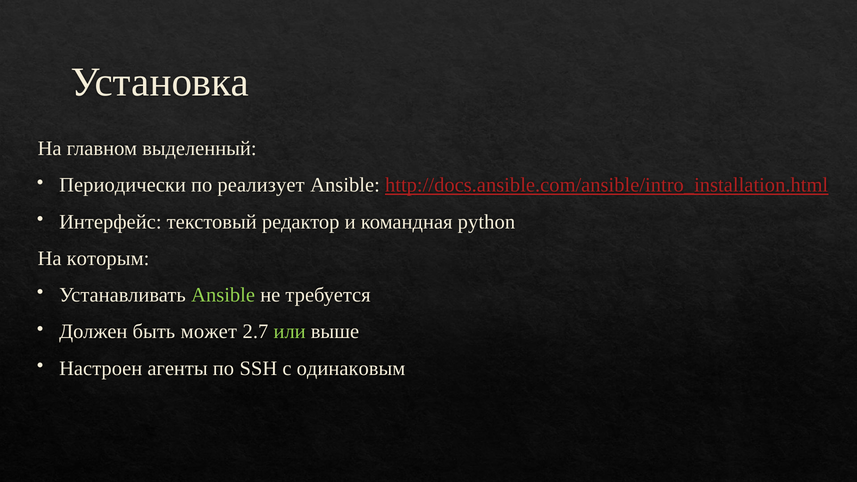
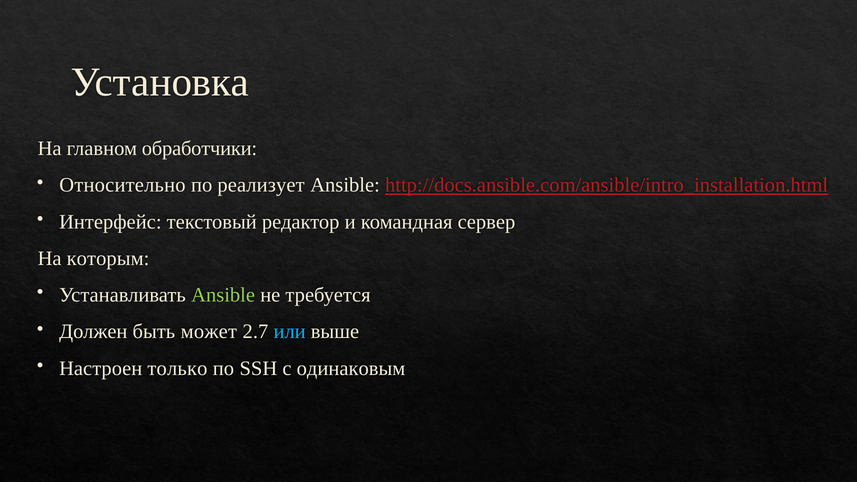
выделенный: выделенный -> обработчики
Периодически: Периодически -> Относительно
python: python -> сервер
или colour: light green -> light blue
агенты: агенты -> только
